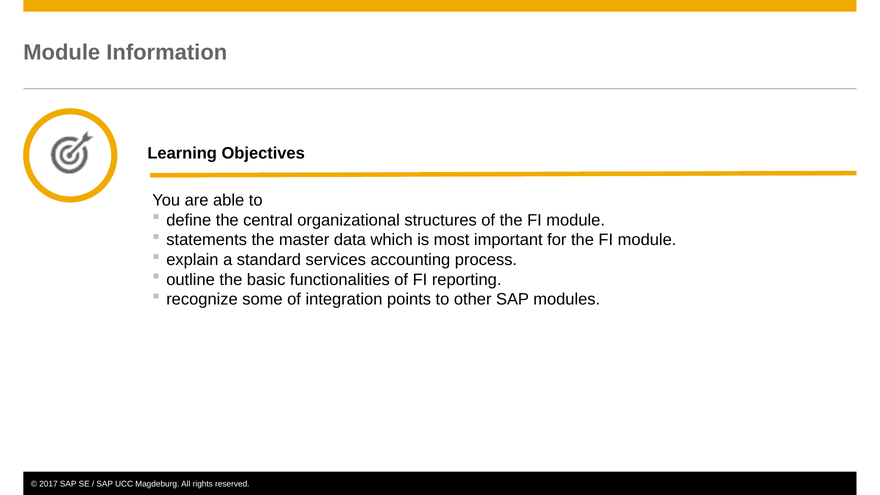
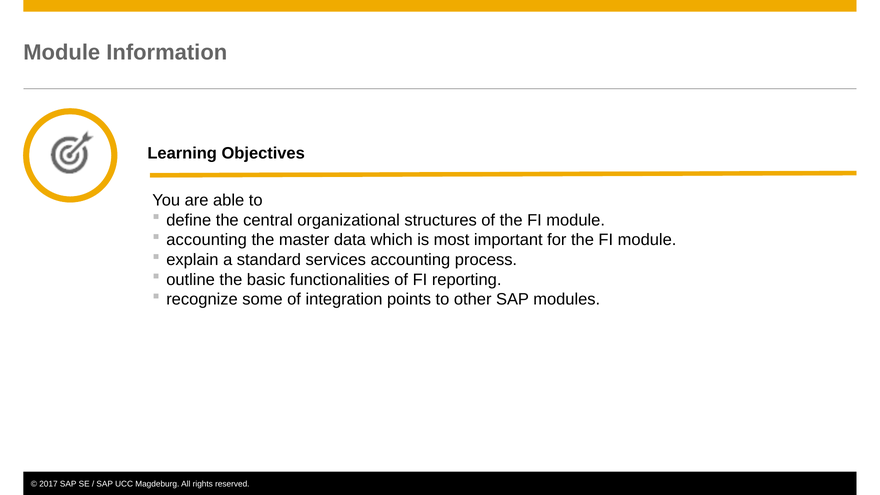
statements at (207, 240): statements -> accounting
